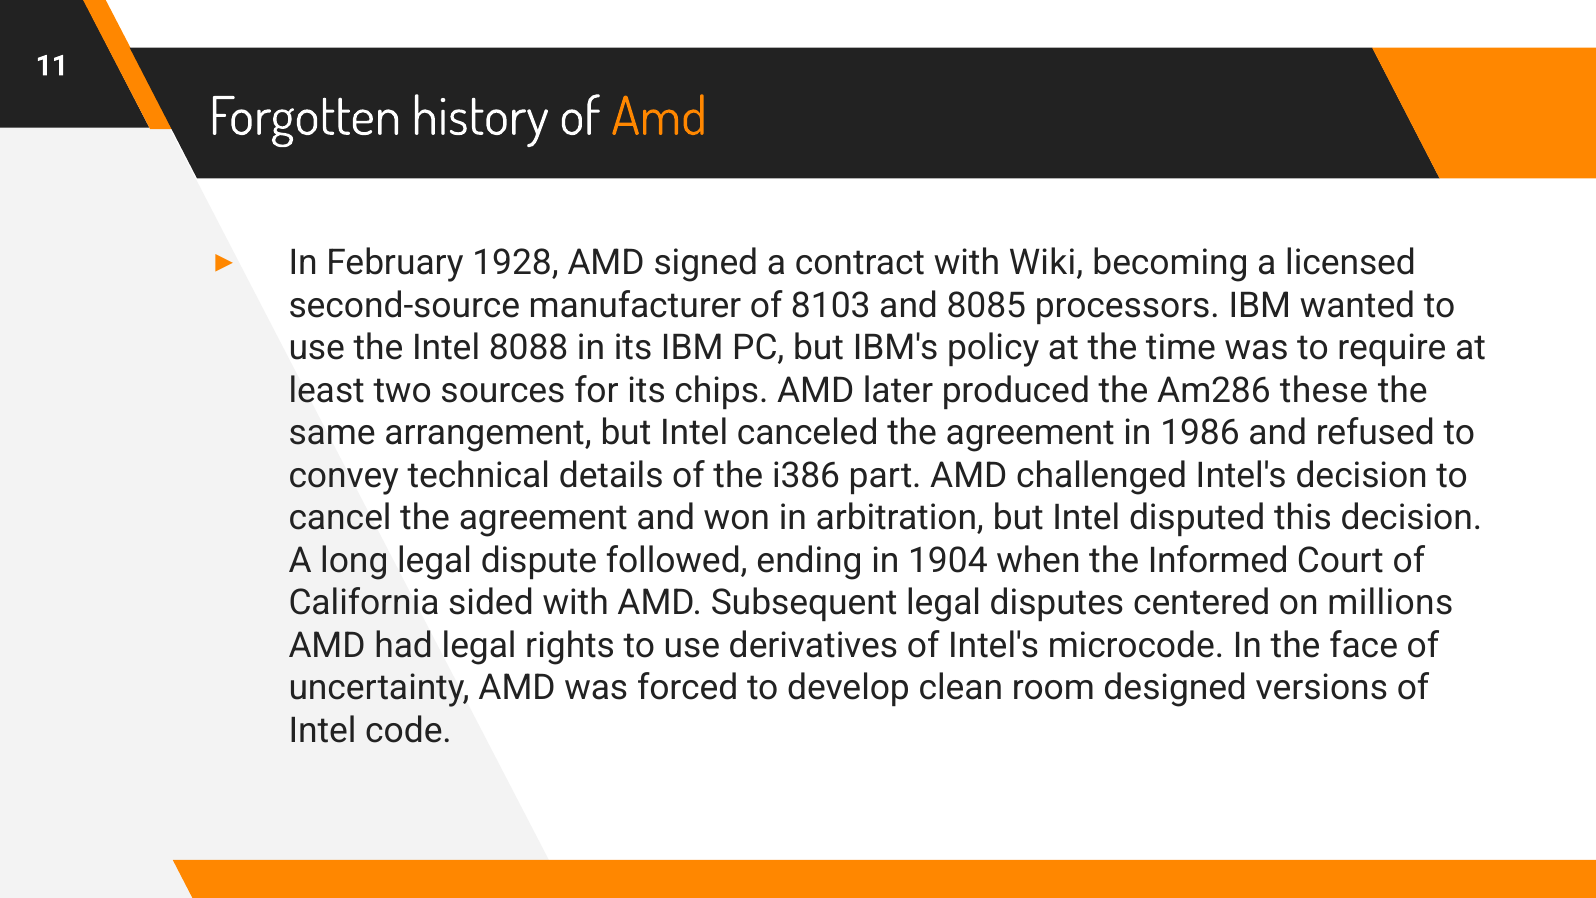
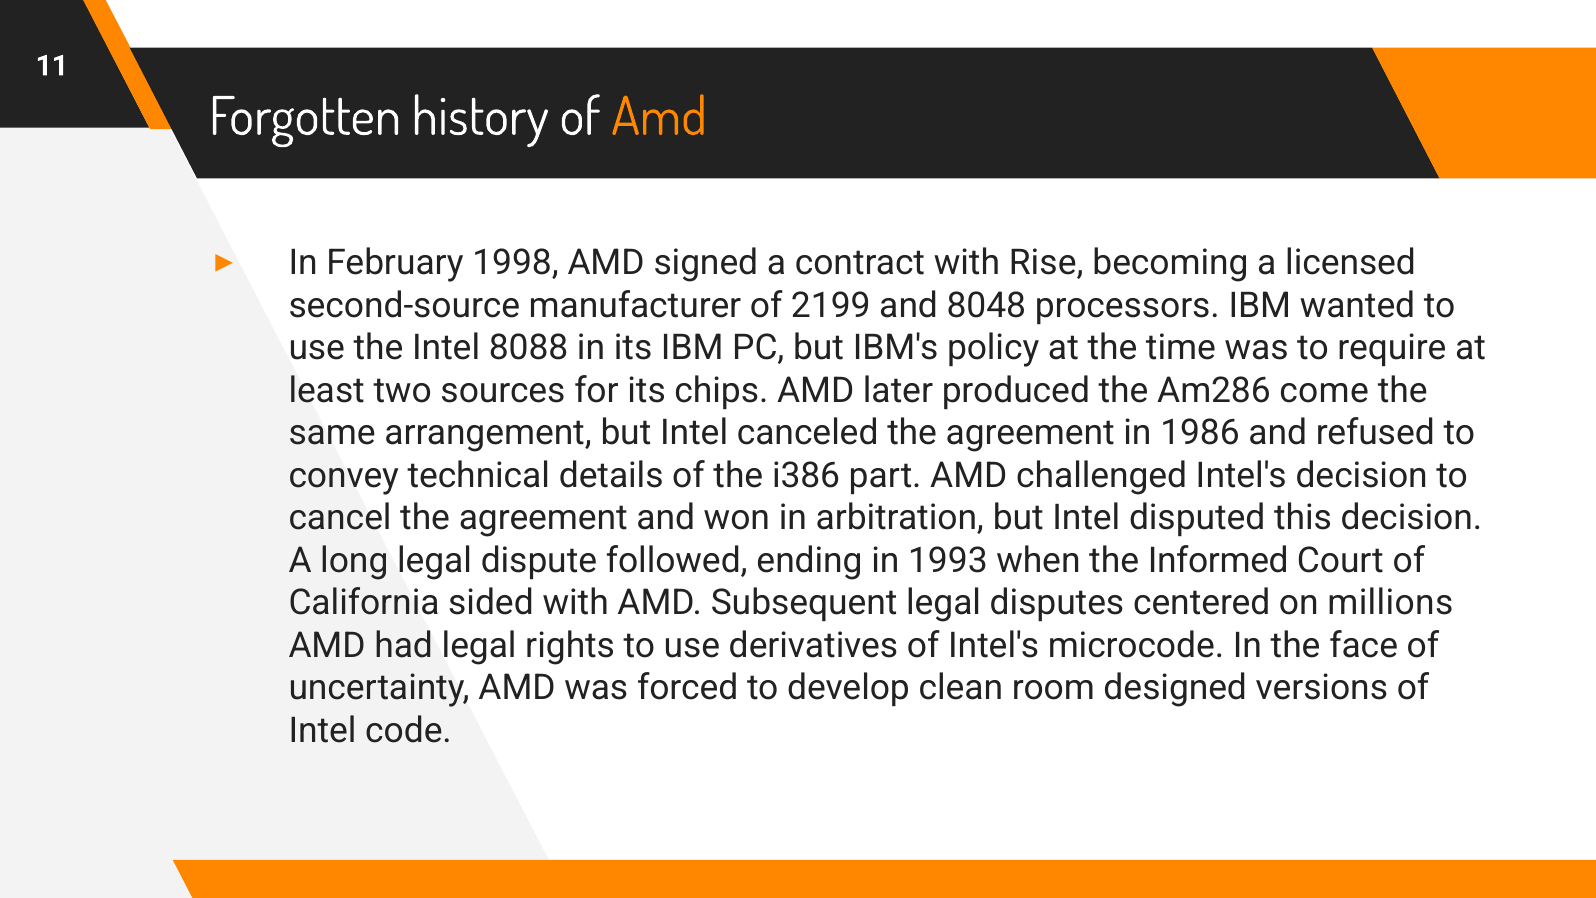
1928: 1928 -> 1998
Wiki: Wiki -> Rise
8103: 8103 -> 2199
8085: 8085 -> 8048
these: these -> come
1904: 1904 -> 1993
